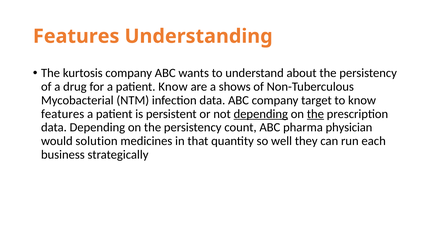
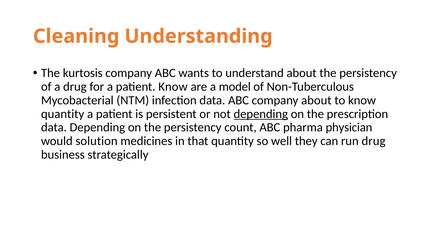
Features at (76, 36): Features -> Cleaning
shows: shows -> model
company target: target -> about
features at (63, 114): features -> quantity
the at (315, 114) underline: present -> none
run each: each -> drug
